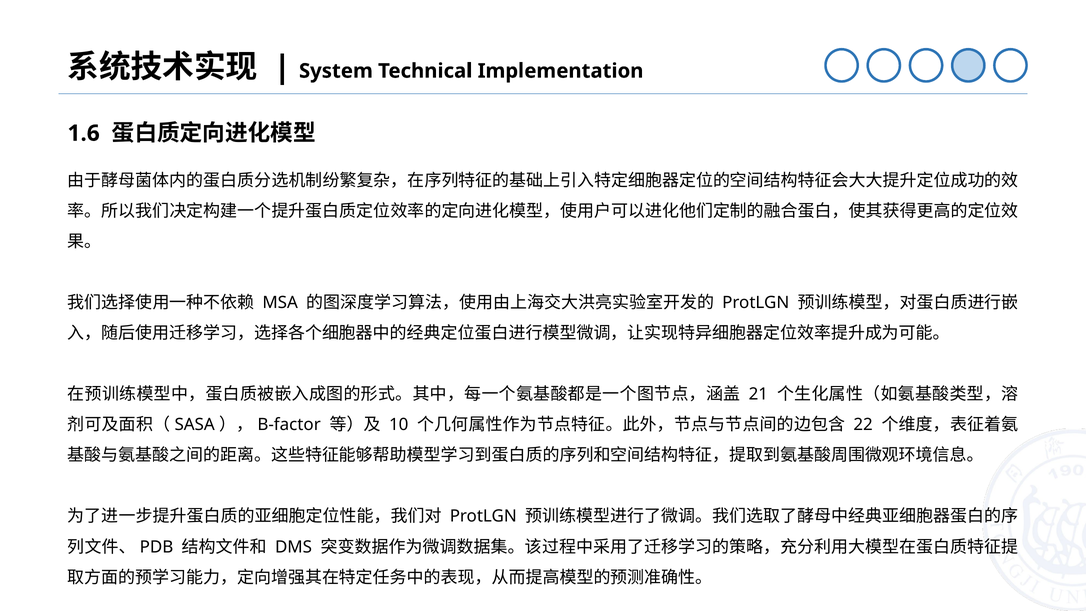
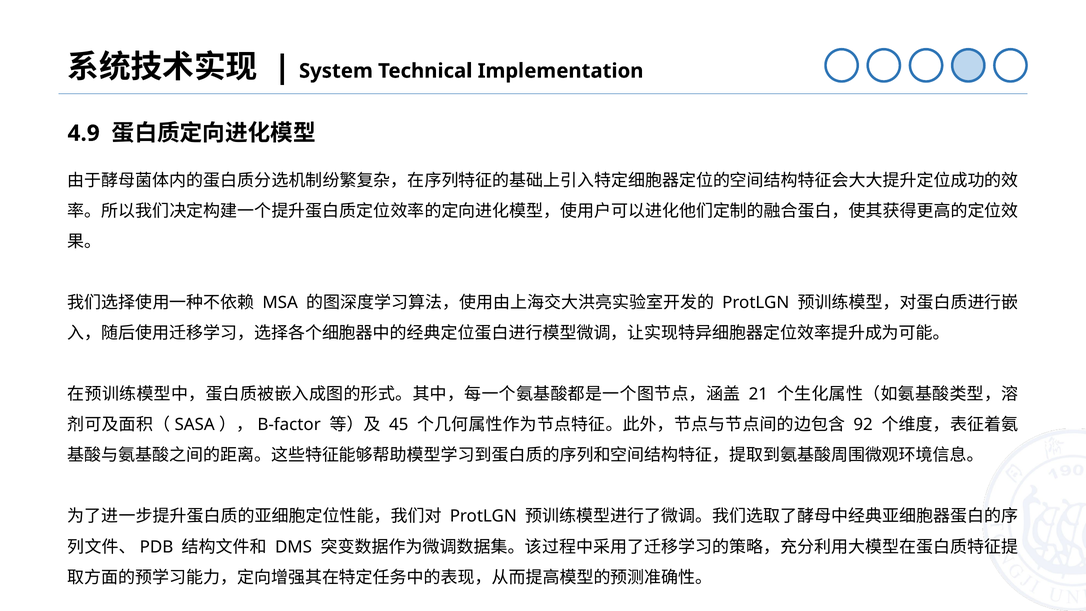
1.6: 1.6 -> 4.9
10: 10 -> 45
22: 22 -> 92
